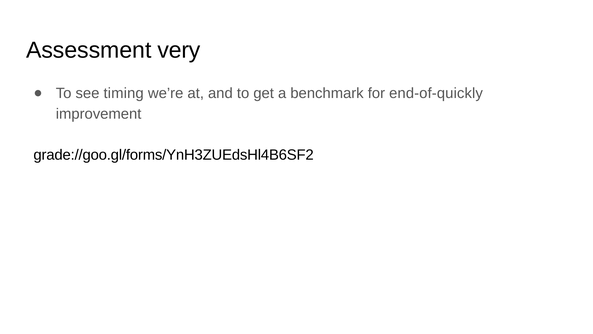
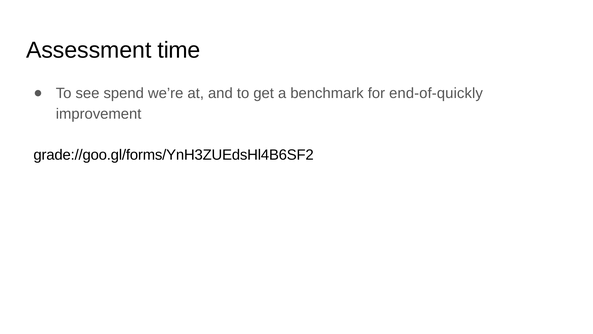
very: very -> time
timing: timing -> spend
